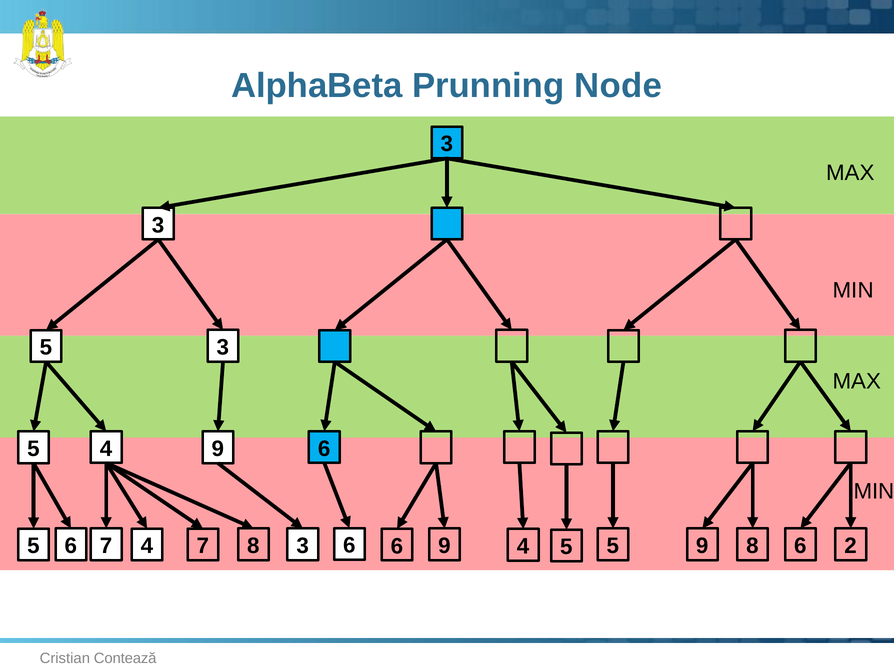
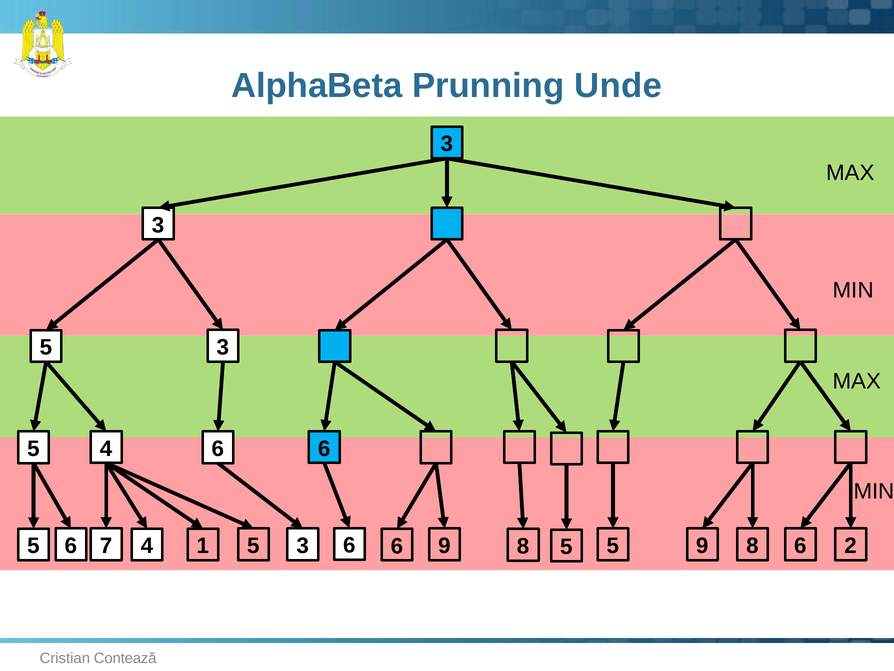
Node: Node -> Unde
9 at (218, 449): 9 -> 6
6 4: 4 -> 8
5 7: 7 -> 1
4 8: 8 -> 5
